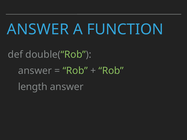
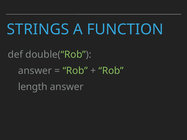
ANSWER at (38, 29): ANSWER -> STRINGS
